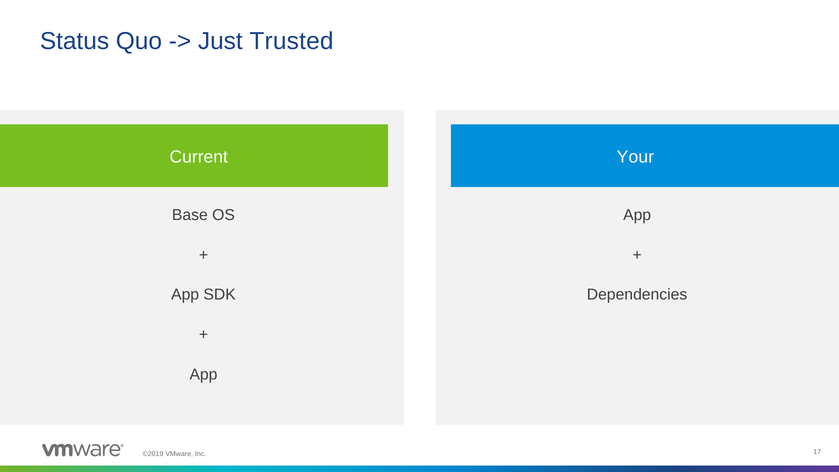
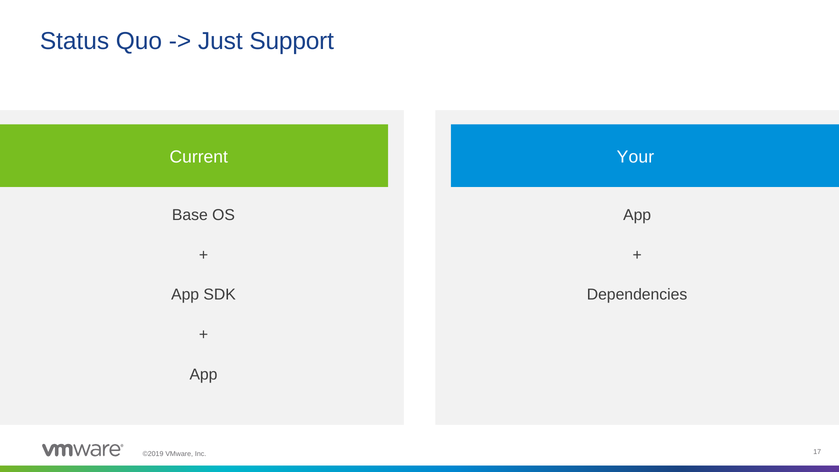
Trusted: Trusted -> Support
